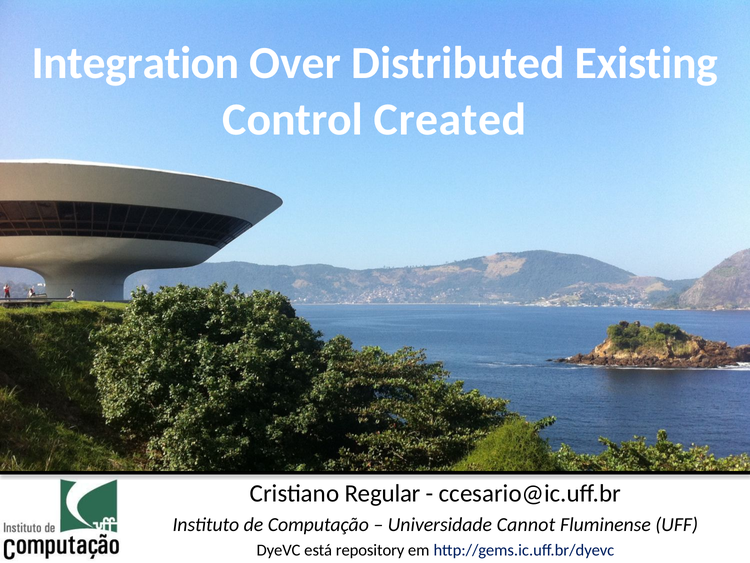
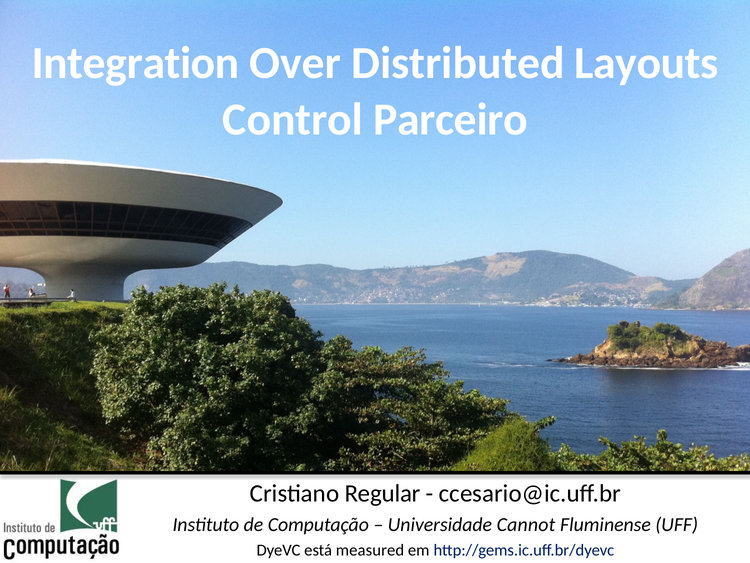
Existing: Existing -> Layouts
Created: Created -> Parceiro
repository: repository -> measured
